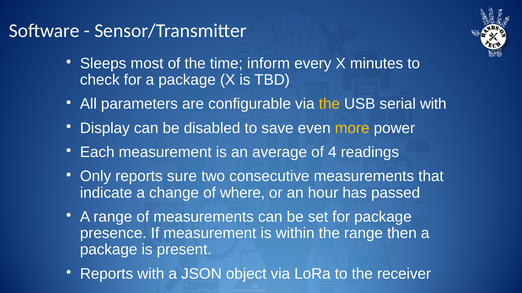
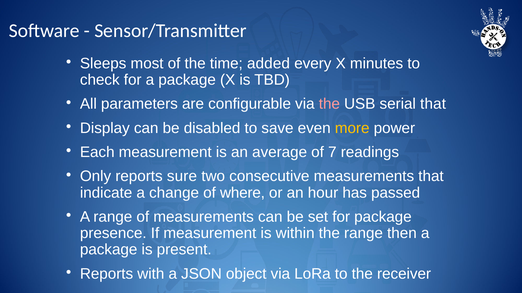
inform: inform -> added
the at (329, 104) colour: yellow -> pink
serial with: with -> that
4: 4 -> 7
